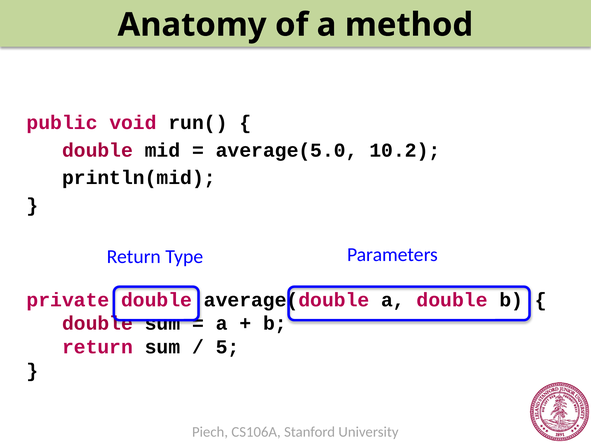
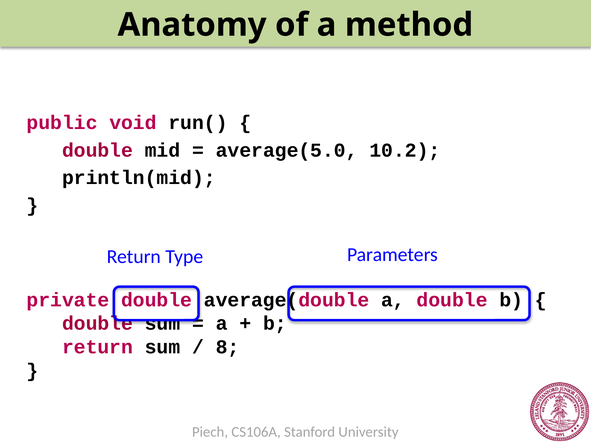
5: 5 -> 8
